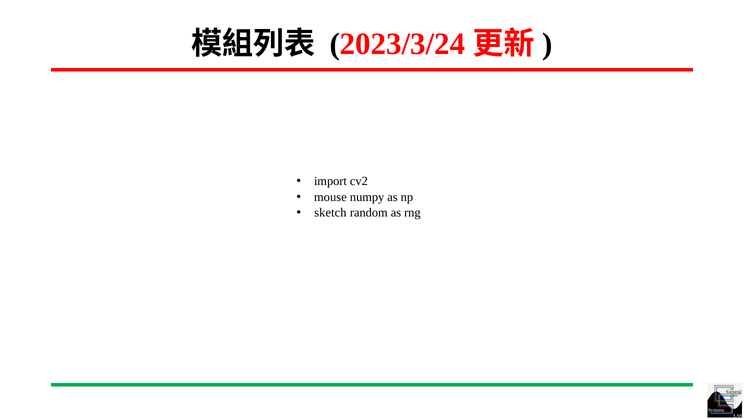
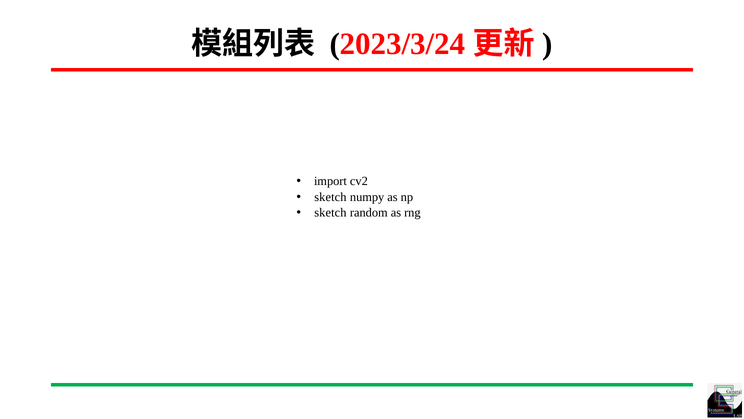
mouse at (330, 197): mouse -> sketch
